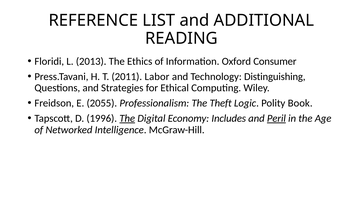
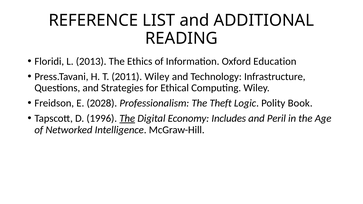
Consumer: Consumer -> Education
2011 Labor: Labor -> Wiley
Distinguishing: Distinguishing -> Infrastructure
2055: 2055 -> 2028
Peril underline: present -> none
